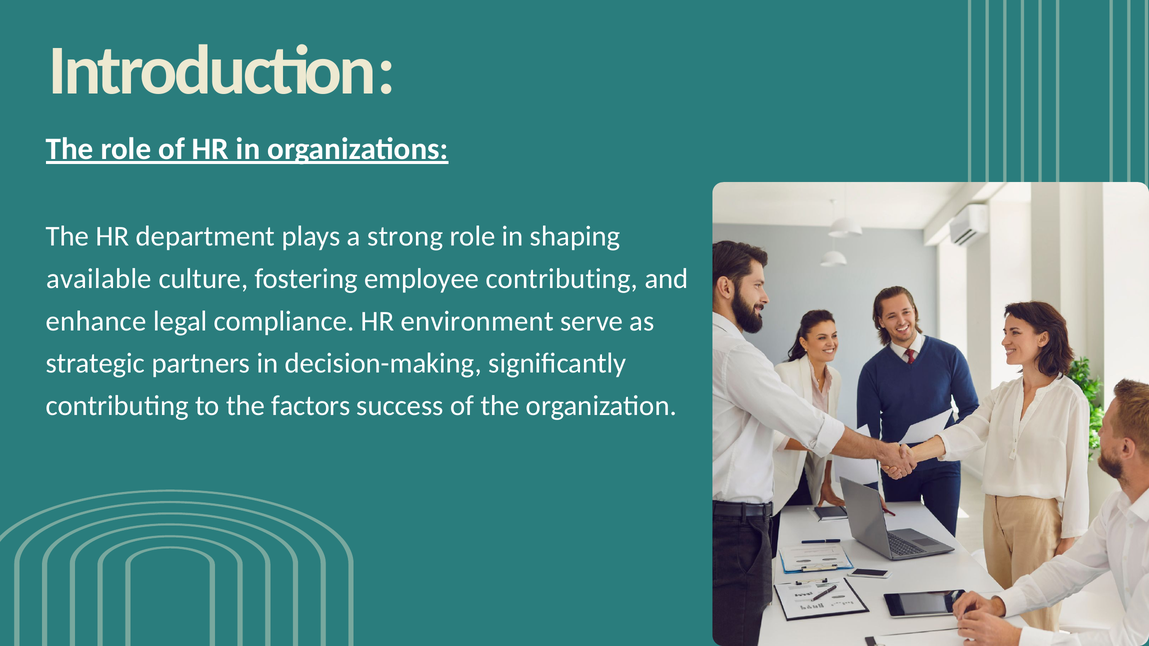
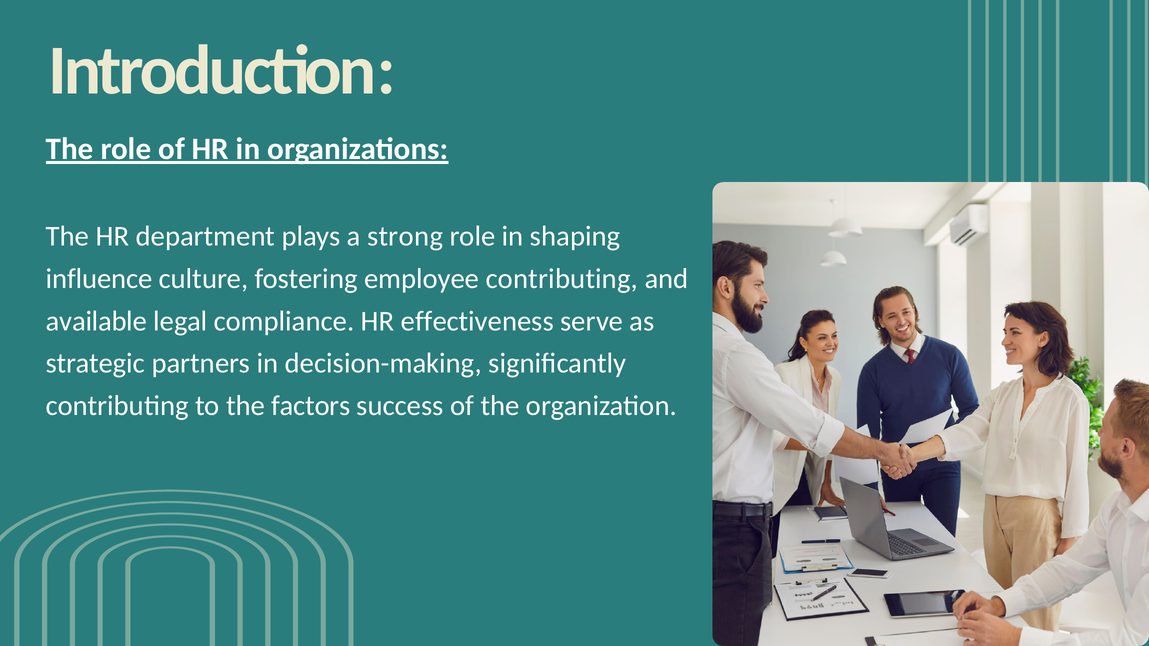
available: available -> influence
enhance: enhance -> available
environment: environment -> effectiveness
